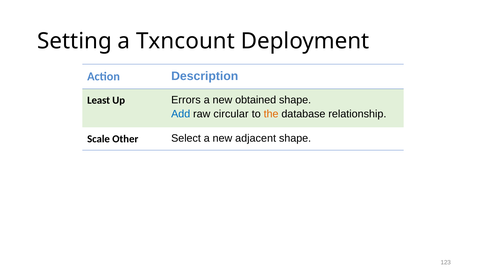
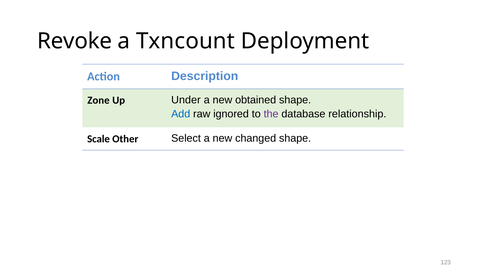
Setting: Setting -> Revoke
Least: Least -> Zone
Errors: Errors -> Under
circular: circular -> ignored
the colour: orange -> purple
adjacent: adjacent -> changed
